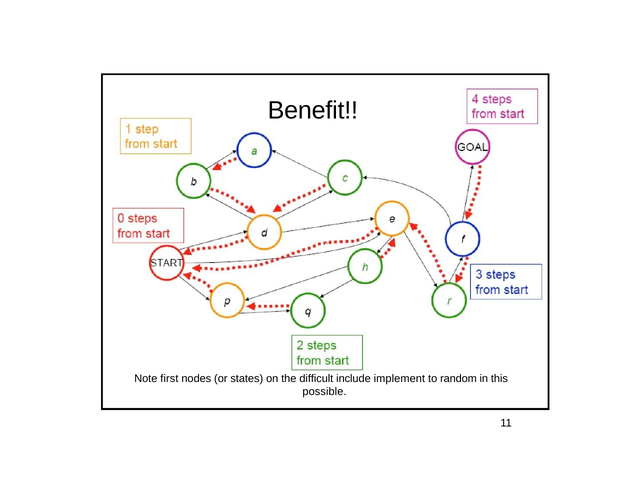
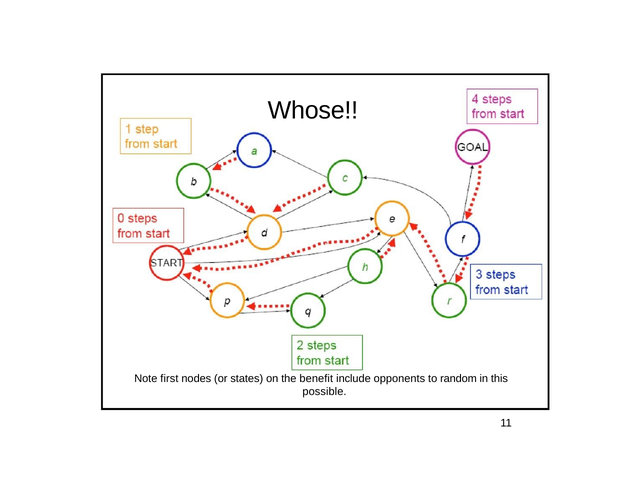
Benefit: Benefit -> Whose
difficult: difficult -> benefit
implement: implement -> opponents
